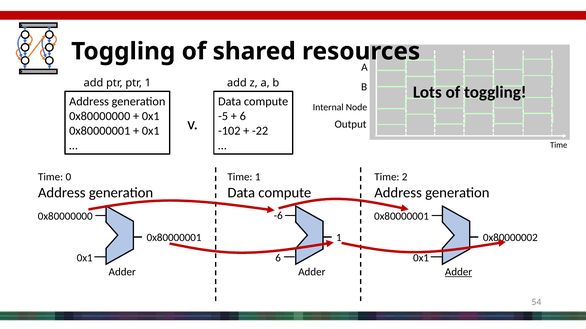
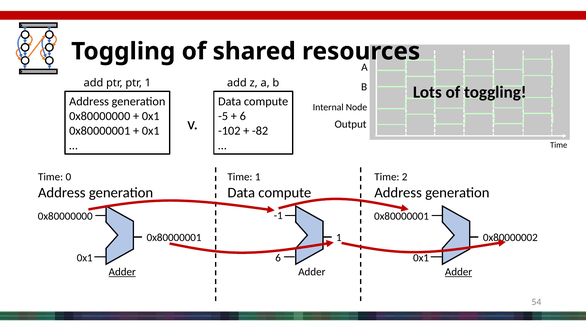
-22: -22 -> -82
-6: -6 -> -1
Adder at (122, 272) underline: none -> present
